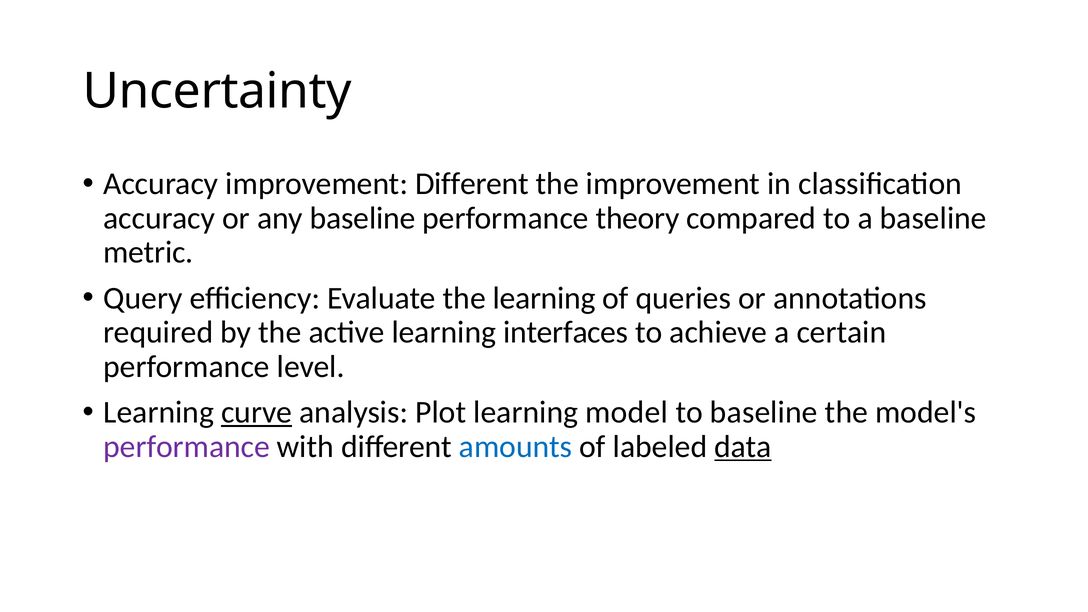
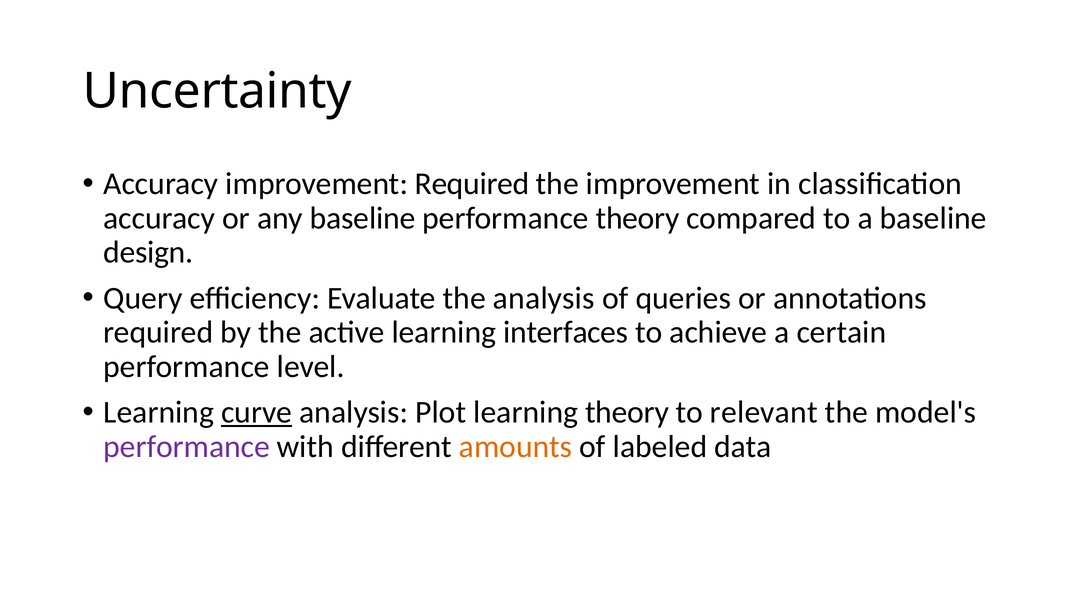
improvement Different: Different -> Required
metric: metric -> design
the learning: learning -> analysis
learning model: model -> theory
to baseline: baseline -> relevant
amounts colour: blue -> orange
data underline: present -> none
